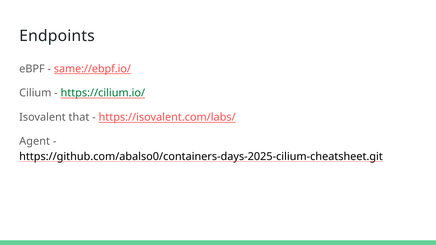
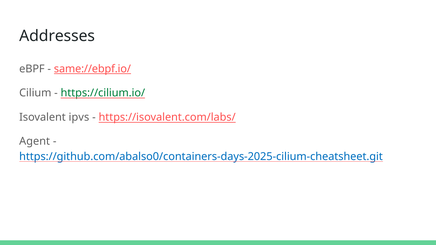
Endpoints: Endpoints -> Addresses
that: that -> ipvs
https://github.com/abalso0/containers-days-2025-cilium-cheatsheet.git colour: black -> blue
